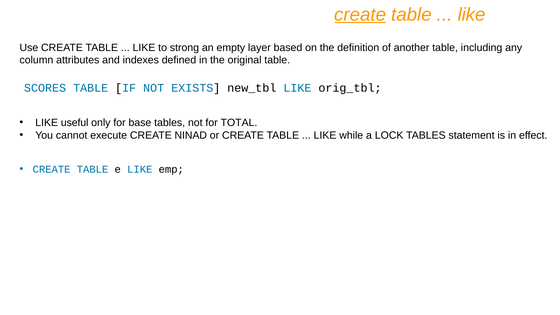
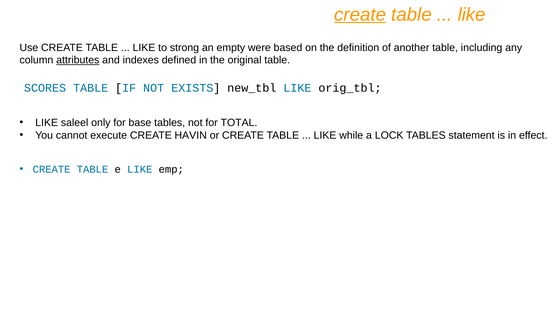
layer: layer -> were
attributes underline: none -> present
useful: useful -> saleel
NINAD: NINAD -> HAVIN
